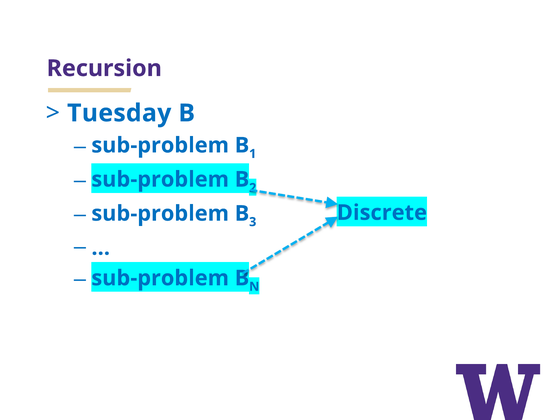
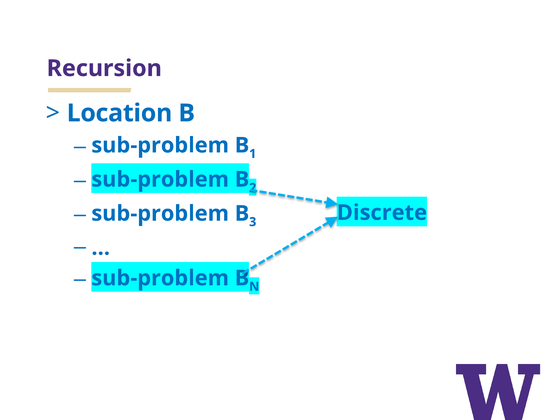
Tuesday: Tuesday -> Location
